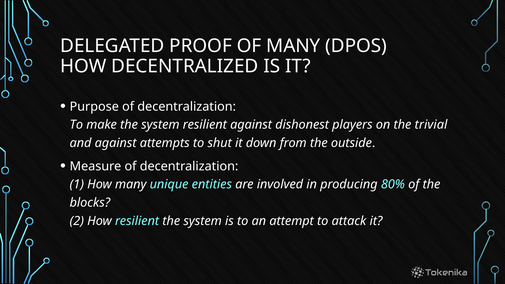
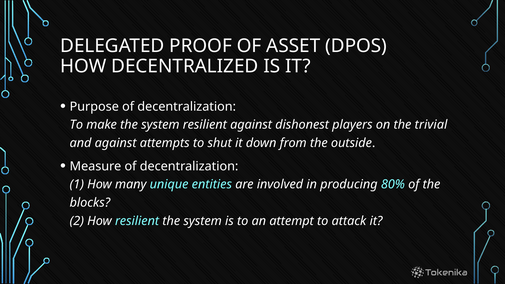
OF MANY: MANY -> ASSET
